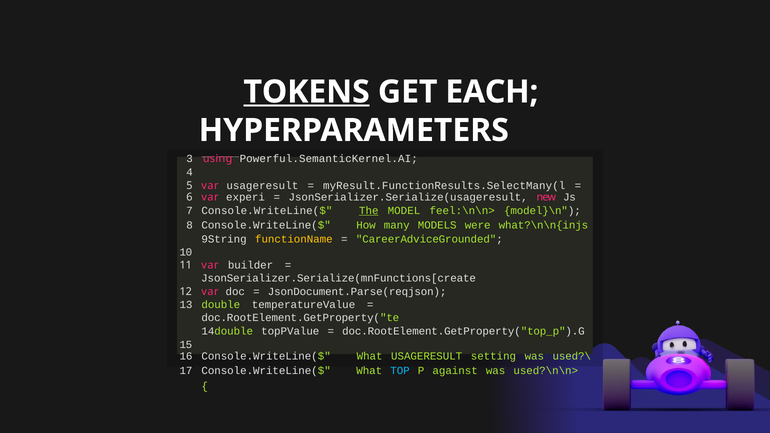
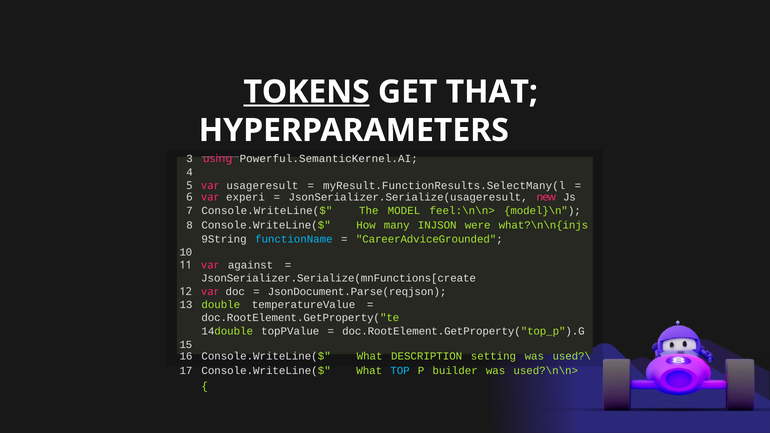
EACH: EACH -> THAT
The underline: present -> none
MODELS: MODELS -> INJSON
functionName colour: yellow -> light blue
builder: builder -> against
What USAGERESULT: USAGERESULT -> DESCRIPTION
against: against -> builder
